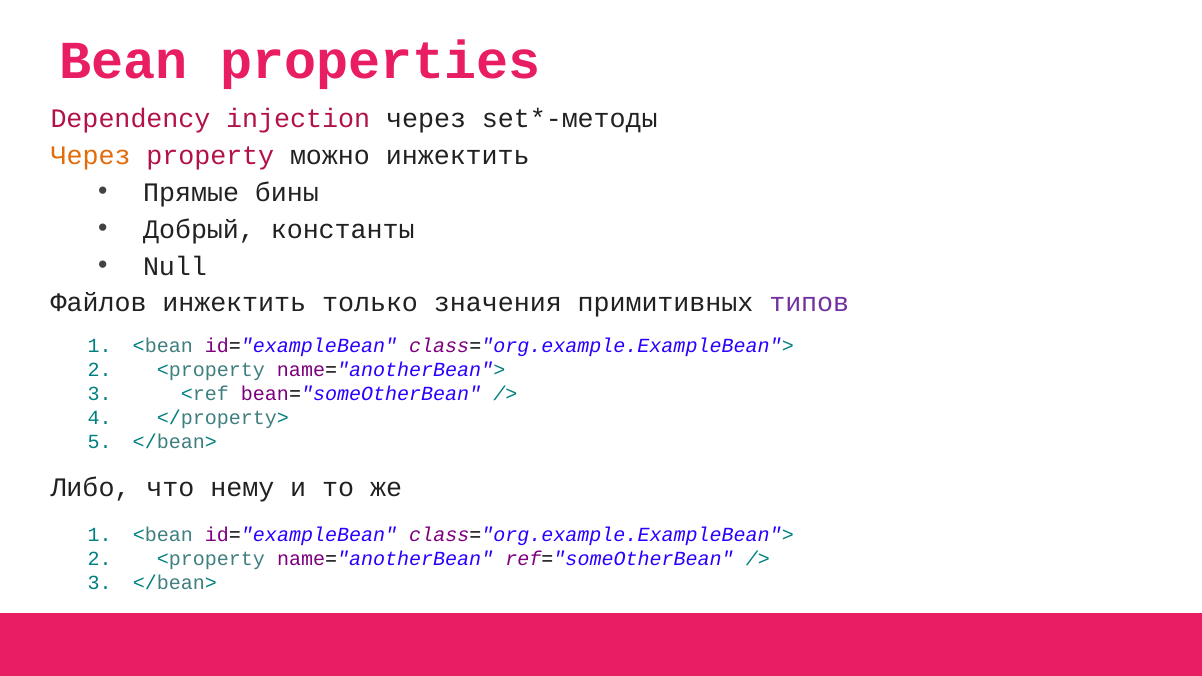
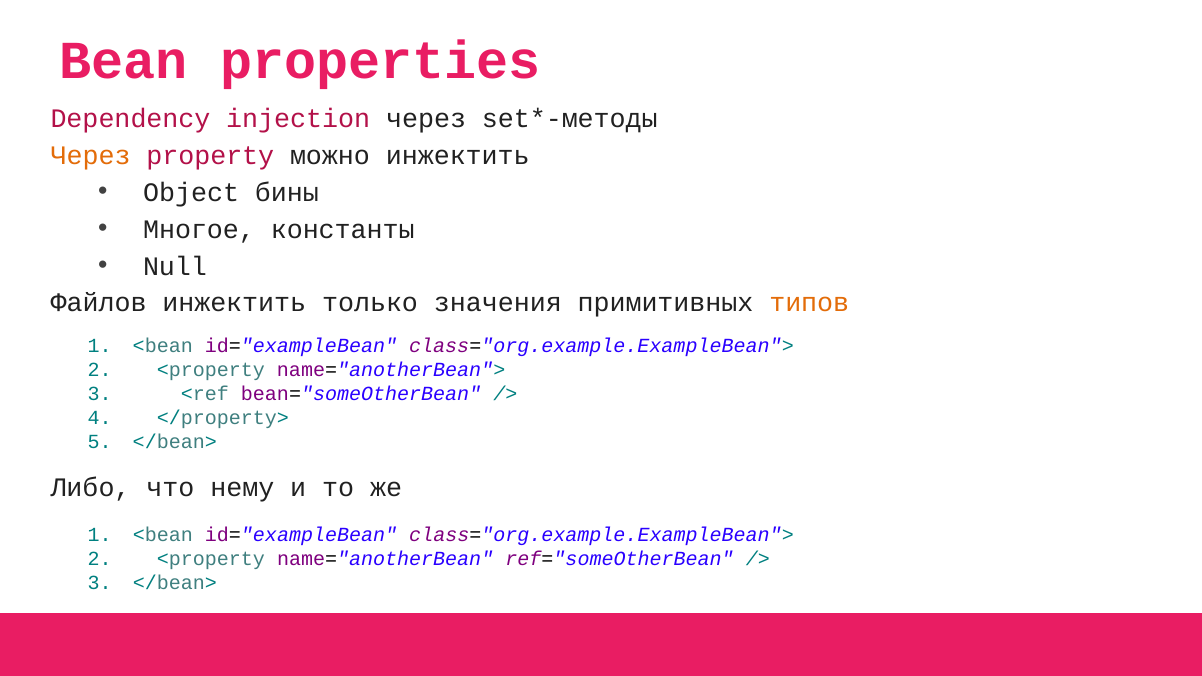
Прямые: Прямые -> Object
Добрый: Добрый -> Многое
типов colour: purple -> orange
